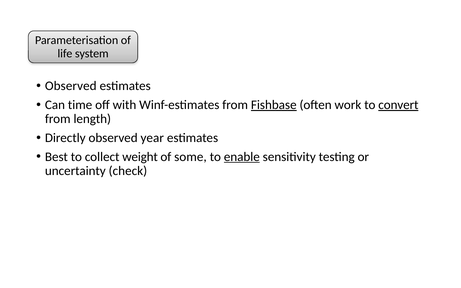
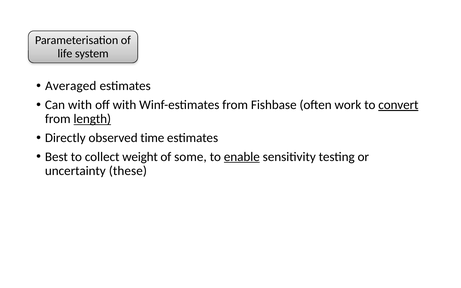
Observed at (71, 86): Observed -> Averaged
Can time: time -> with
Fishbase underline: present -> none
length underline: none -> present
year: year -> time
check: check -> these
